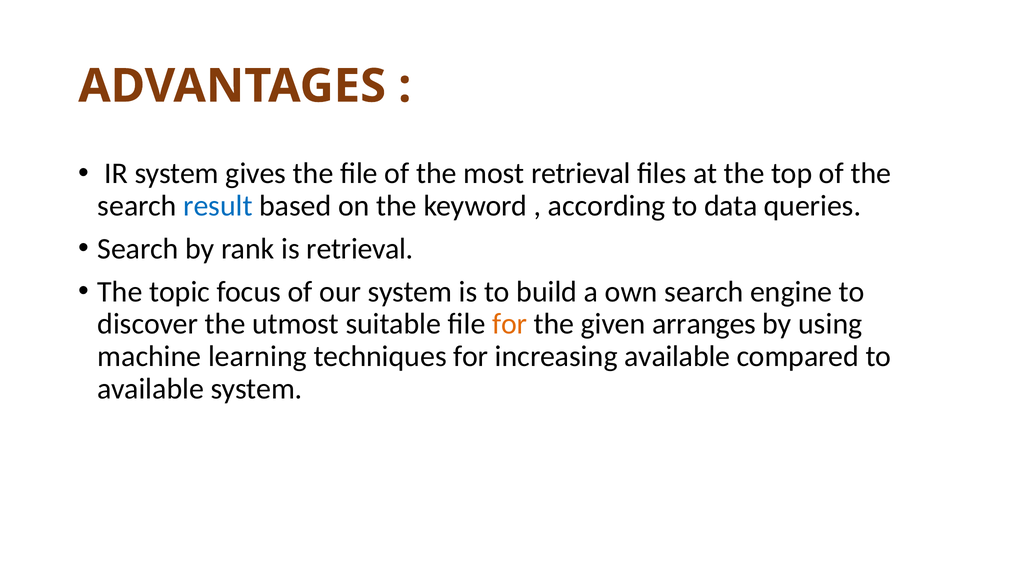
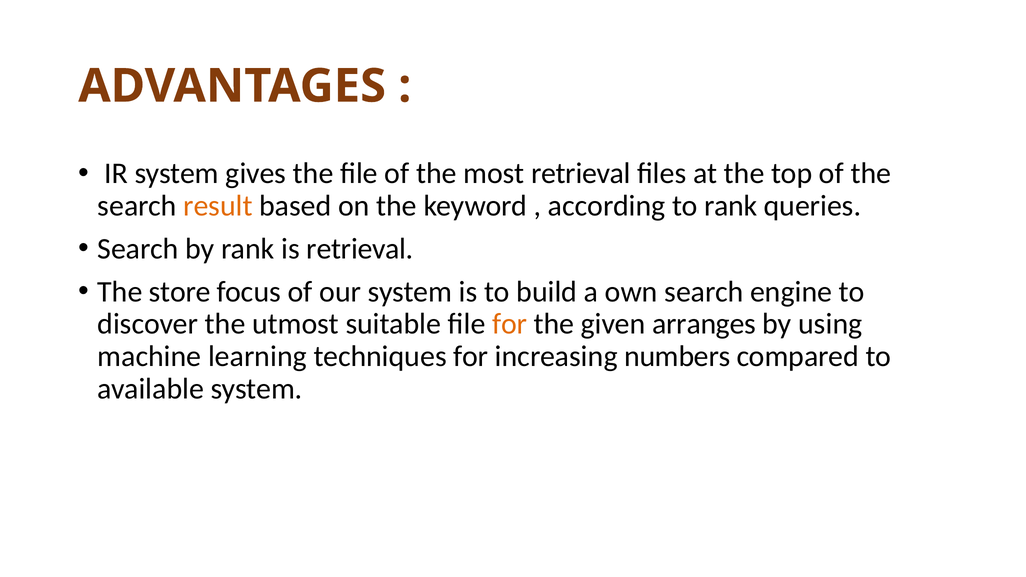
result colour: blue -> orange
to data: data -> rank
topic: topic -> store
increasing available: available -> numbers
